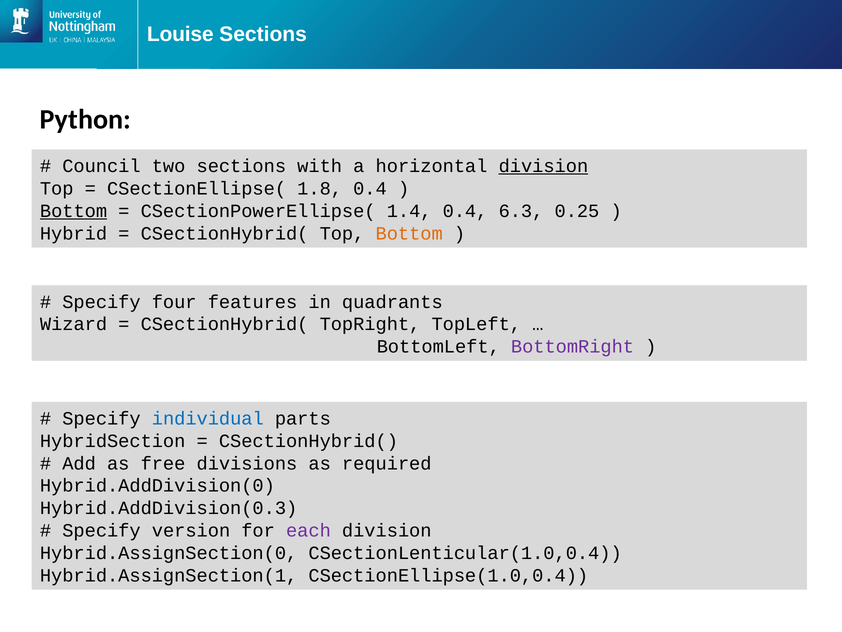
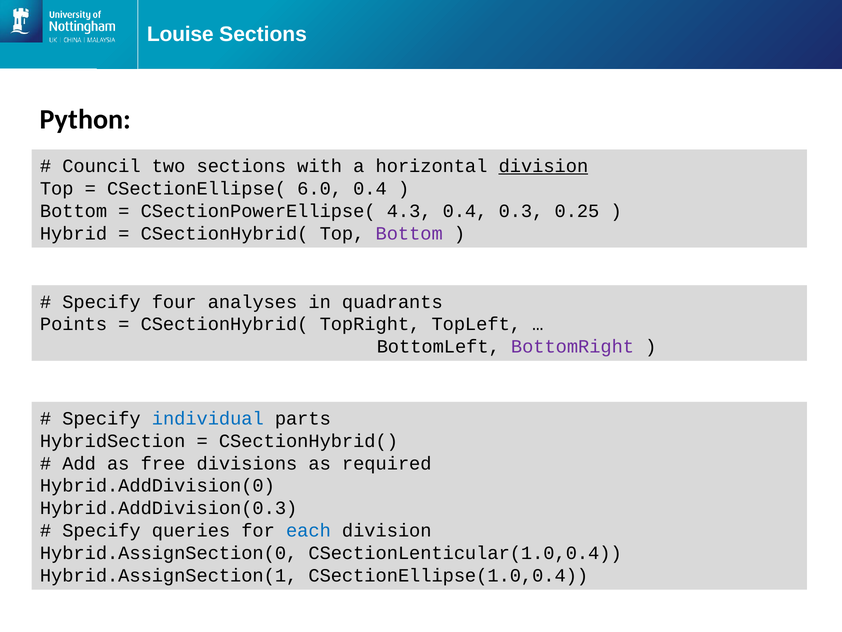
1.8: 1.8 -> 6.0
Bottom at (74, 211) underline: present -> none
1.4: 1.4 -> 4.3
6.3: 6.3 -> 0.3
Bottom at (409, 233) colour: orange -> purple
features: features -> analyses
Wizard: Wizard -> Points
version: version -> queries
each colour: purple -> blue
